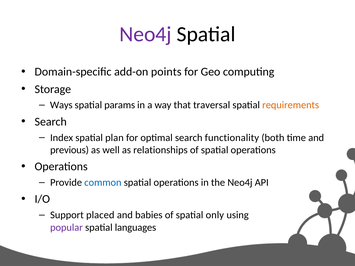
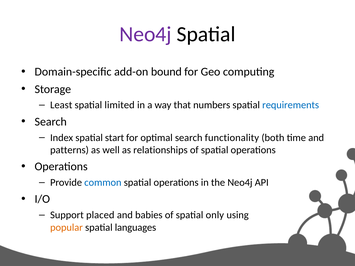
points: points -> bound
Ways: Ways -> Least
params: params -> limited
traversal: traversal -> numbers
requirements colour: orange -> blue
plan: plan -> start
previous: previous -> patterns
popular colour: purple -> orange
